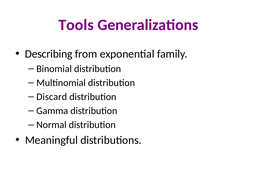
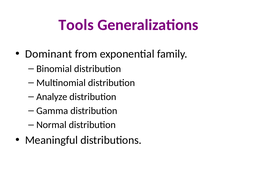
Describing: Describing -> Dominant
Discard: Discard -> Analyze
